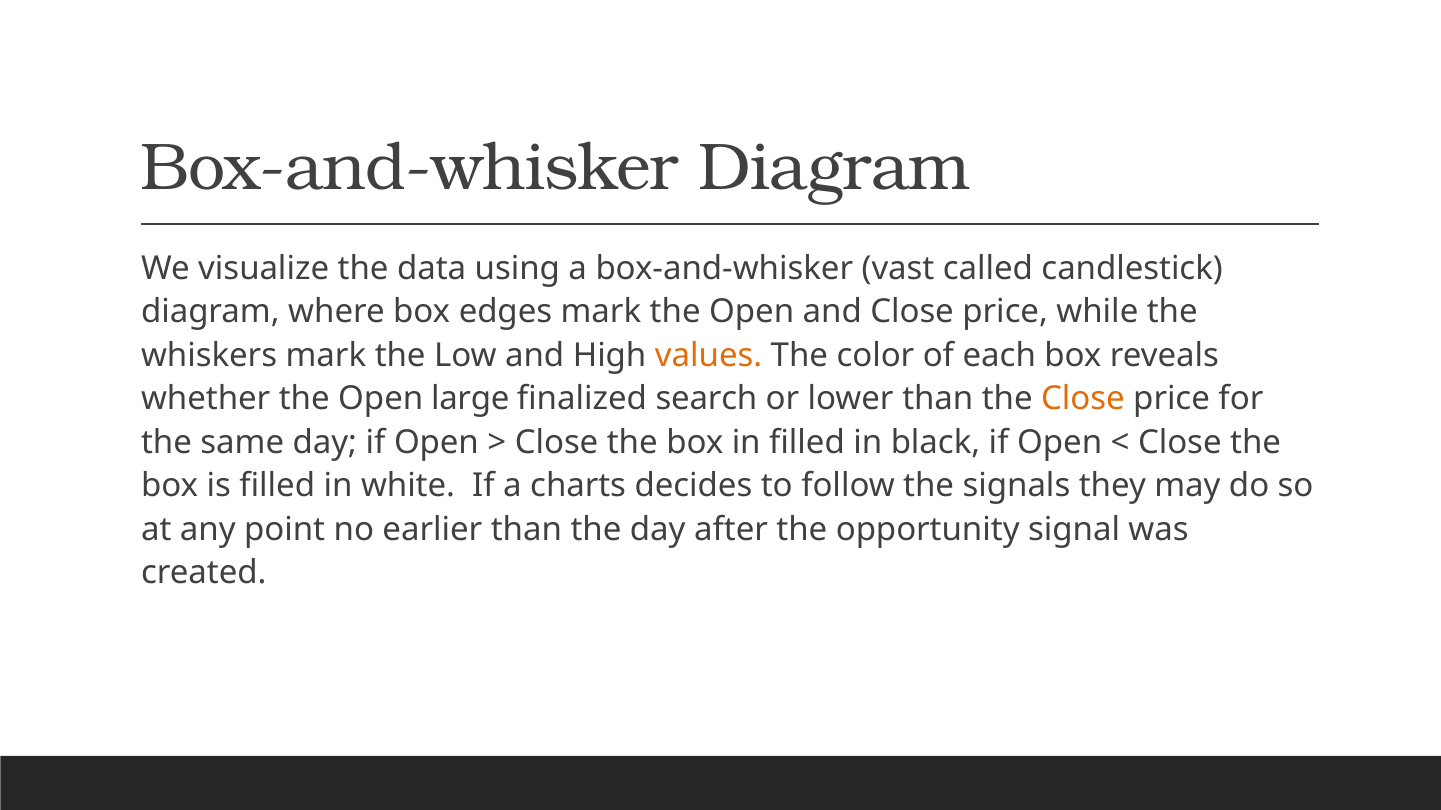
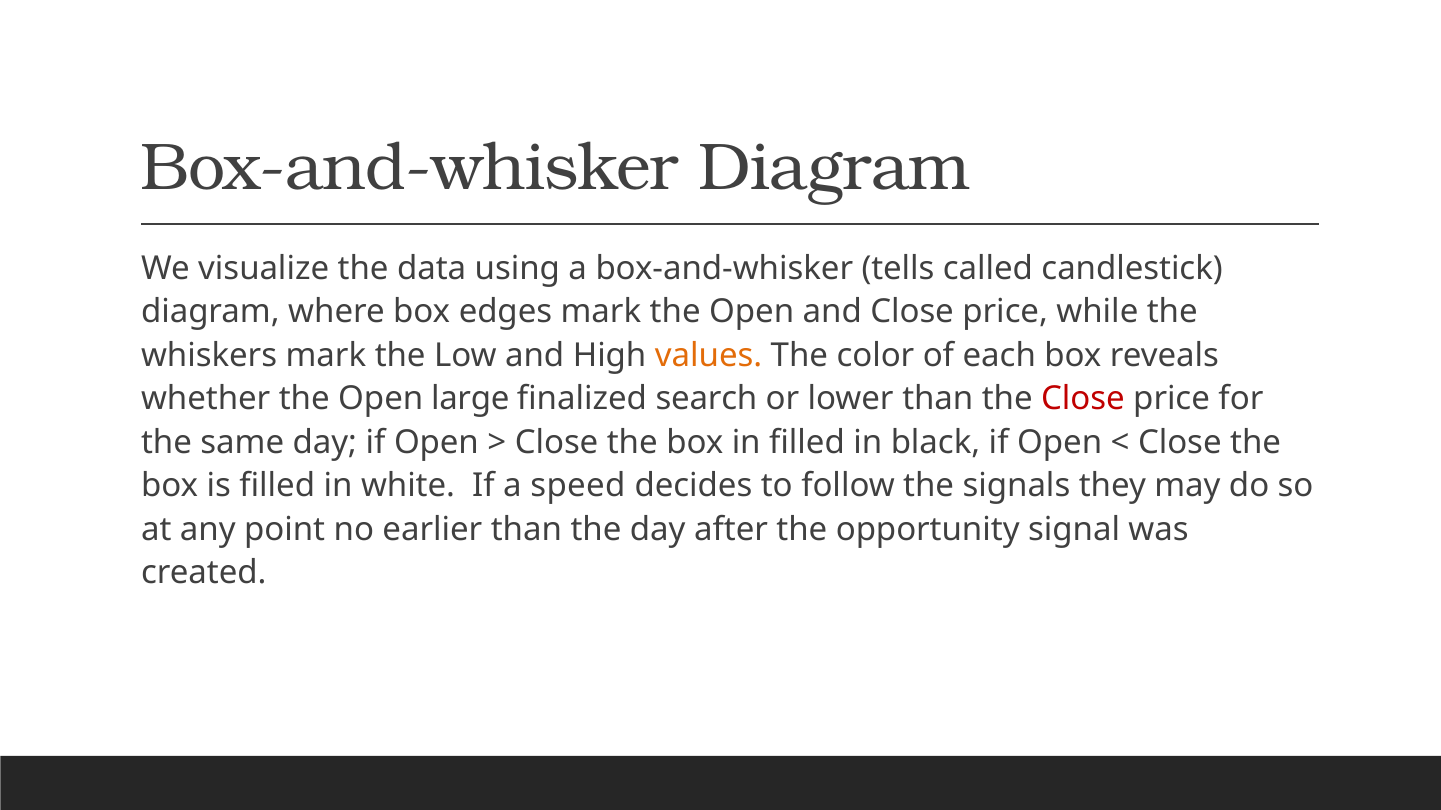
vast: vast -> tells
Close at (1083, 399) colour: orange -> red
charts: charts -> speed
